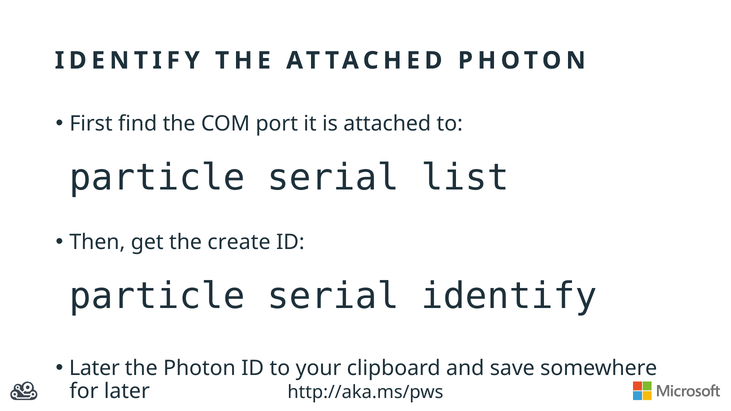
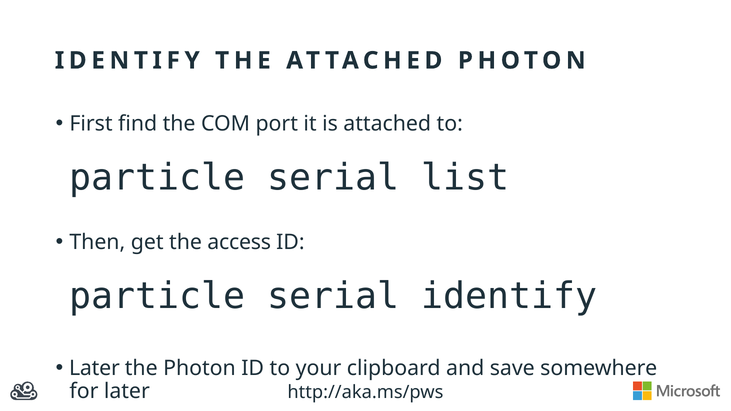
create: create -> access
